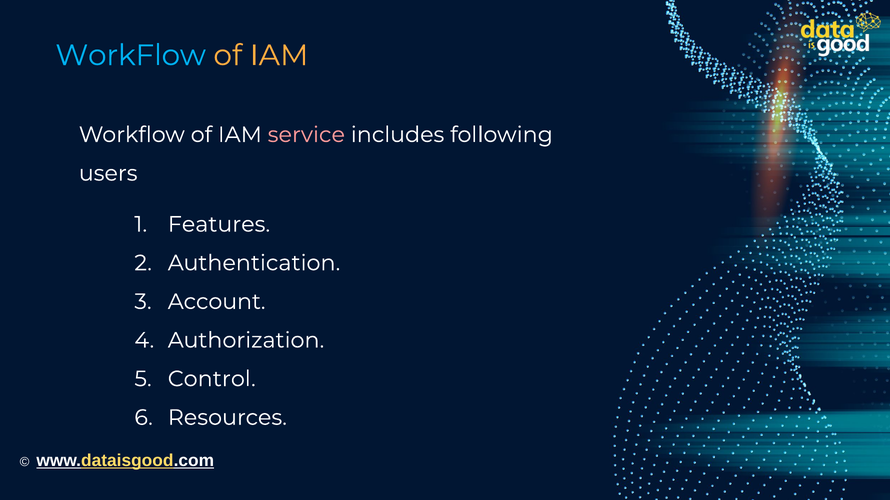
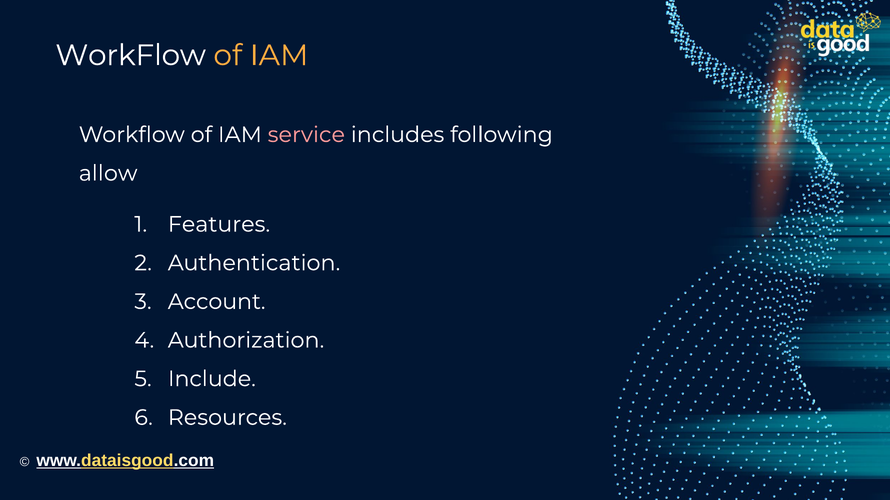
WorkFlow at (131, 55) colour: light blue -> white
users: users -> allow
Control: Control -> Include
